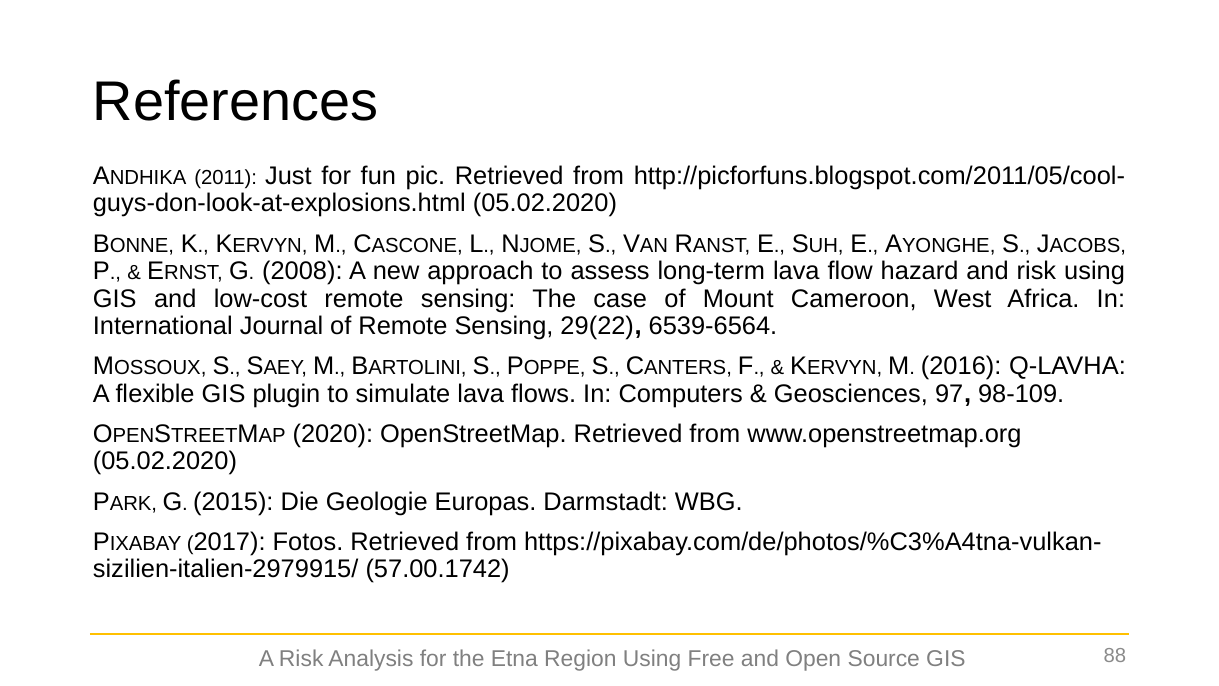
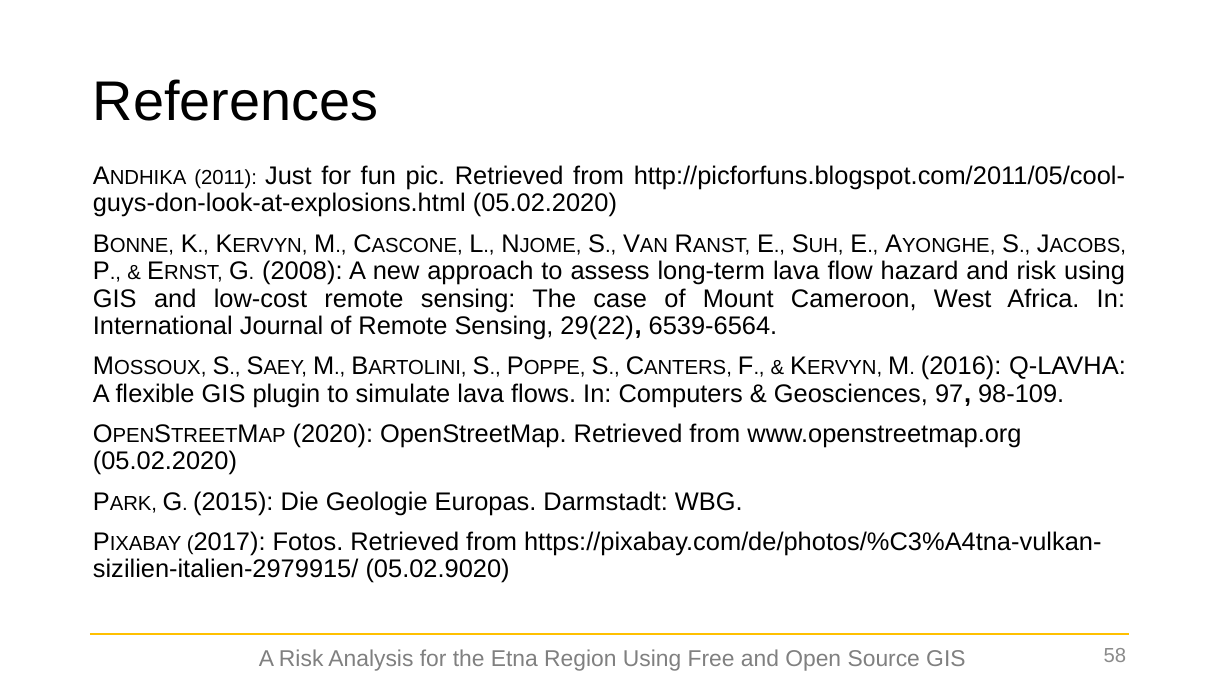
57.00.1742: 57.00.1742 -> 05.02.9020
88: 88 -> 58
